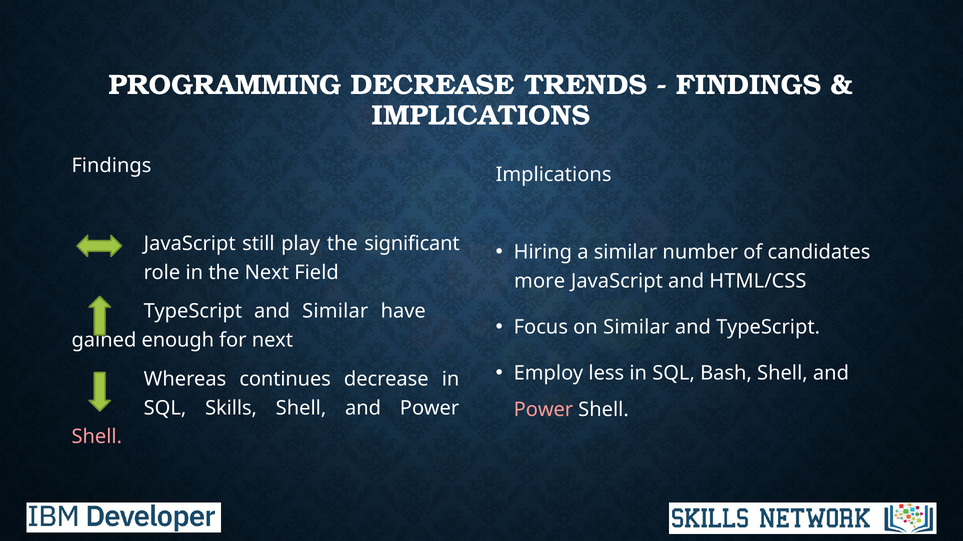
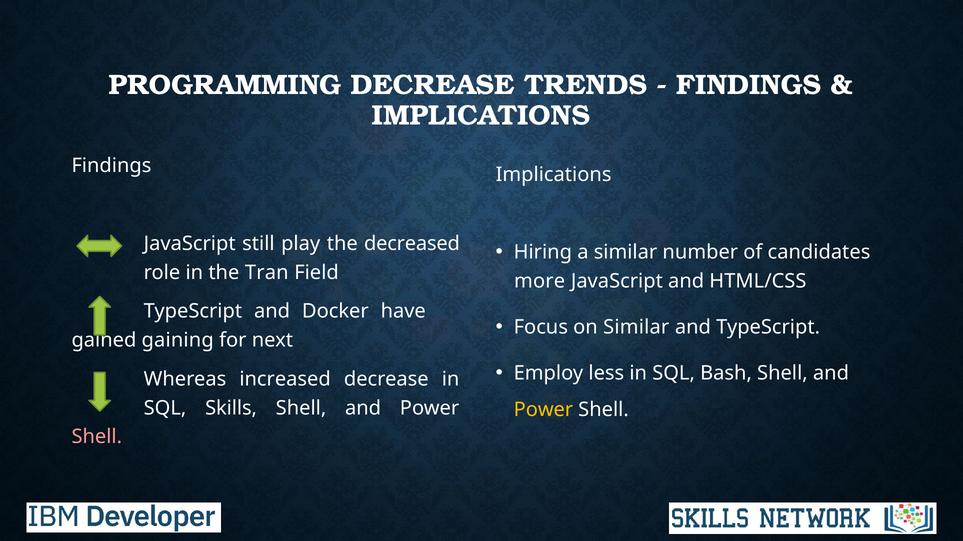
significant: significant -> decreased
the Next: Next -> Tran
and Similar: Similar -> Docker
enough: enough -> gaining
continues: continues -> increased
Power at (543, 410) colour: pink -> yellow
